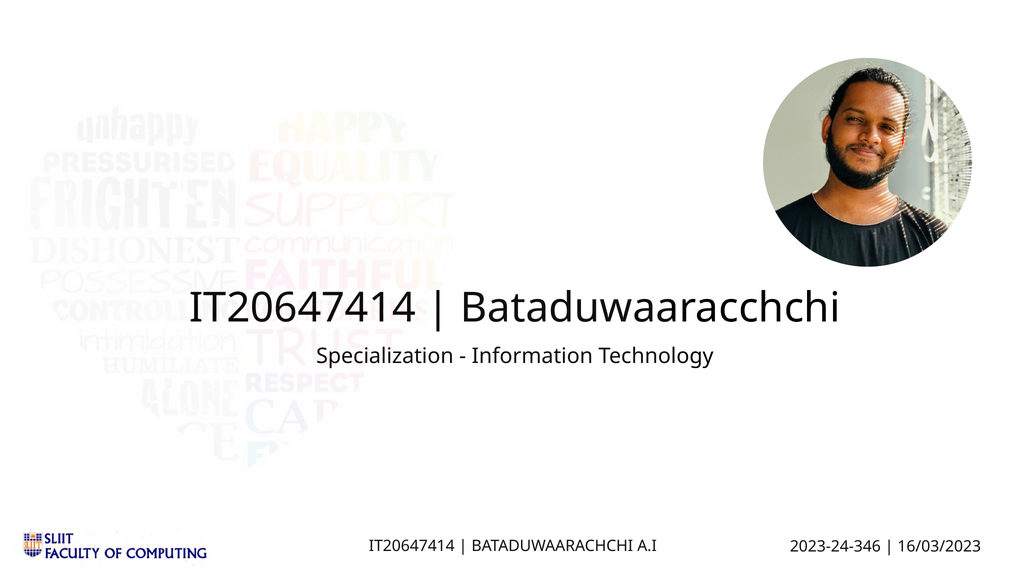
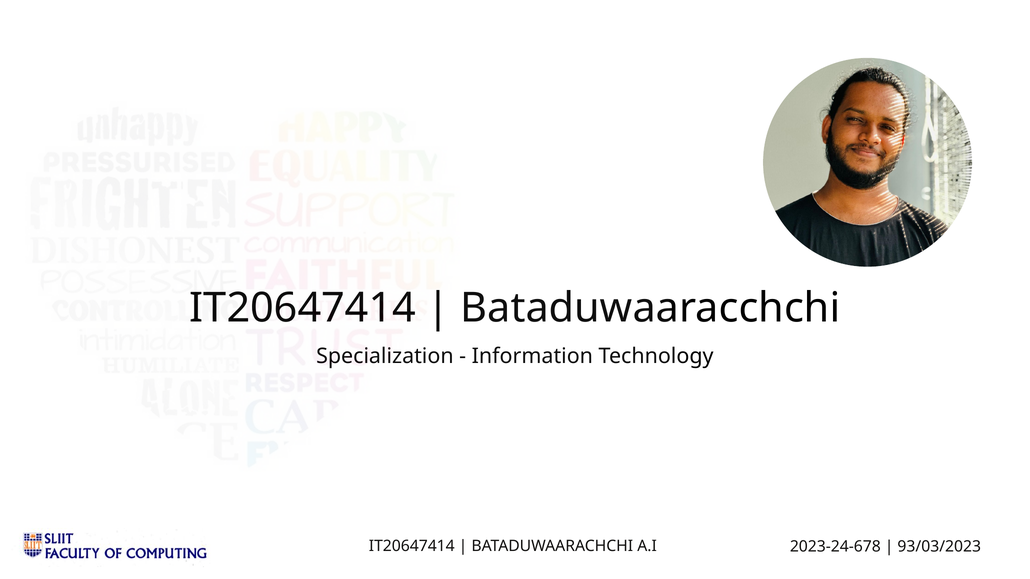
2023-24-346: 2023-24-346 -> 2023-24-678
16/03/2023: 16/03/2023 -> 93/03/2023
